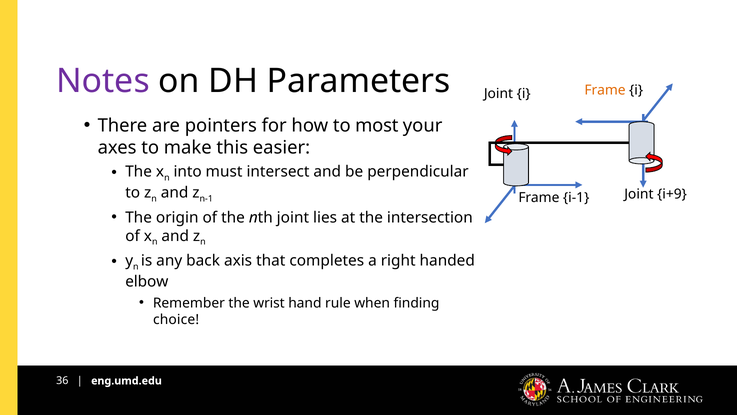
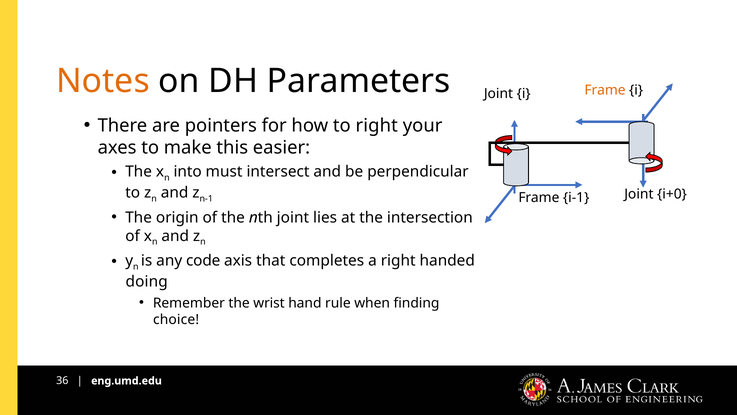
Notes colour: purple -> orange
to most: most -> right
i+9: i+9 -> i+0
back: back -> code
elbow: elbow -> doing
